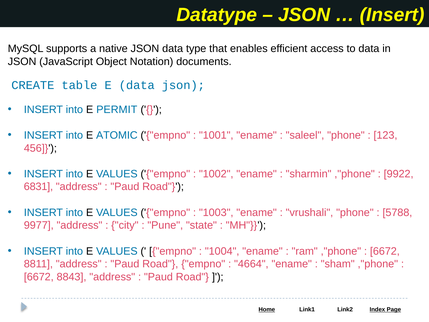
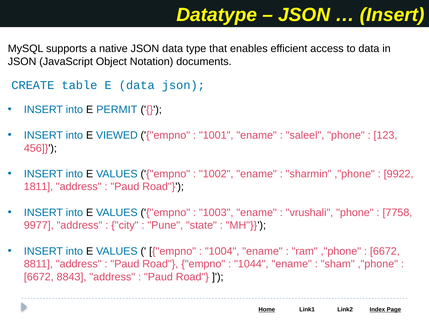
ATOMIC: ATOMIC -> VIEWED
6831: 6831 -> 1811
5788: 5788 -> 7758
4664: 4664 -> 1044
